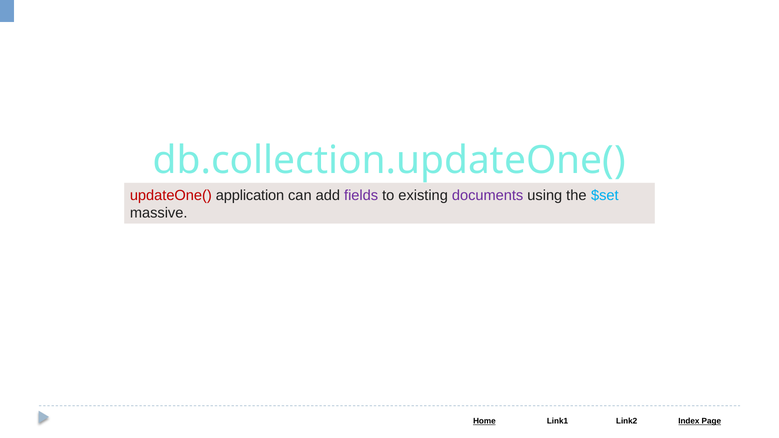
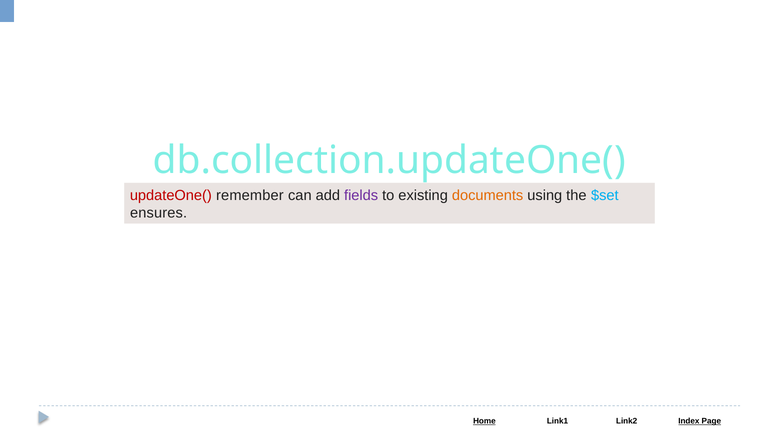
application: application -> remember
documents colour: purple -> orange
massive: massive -> ensures
